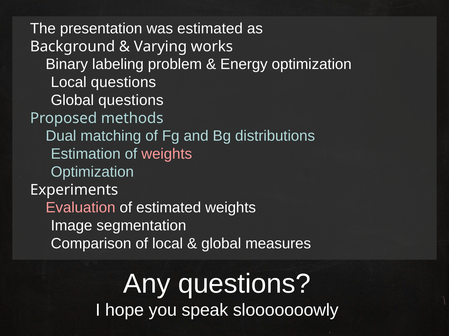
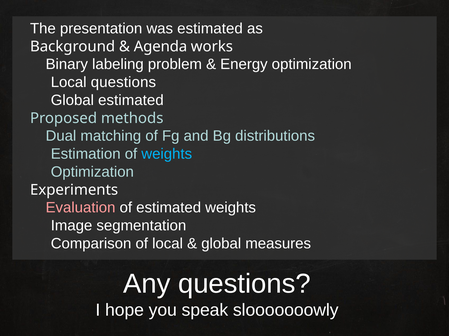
Varying: Varying -> Agenda
Global questions: questions -> estimated
weights at (167, 154) colour: pink -> light blue
